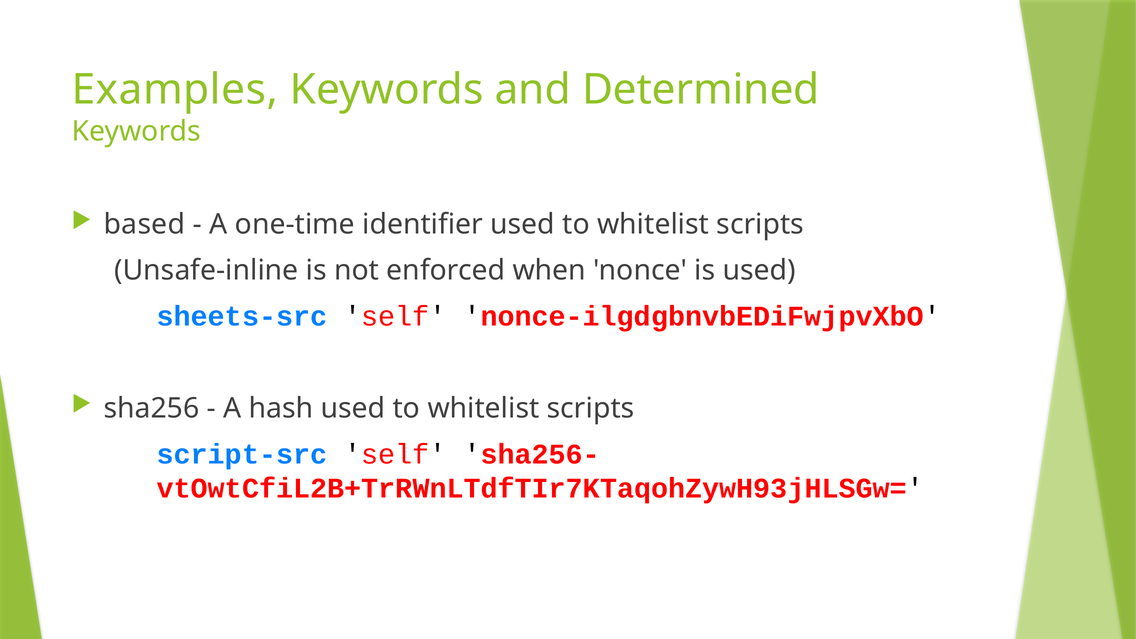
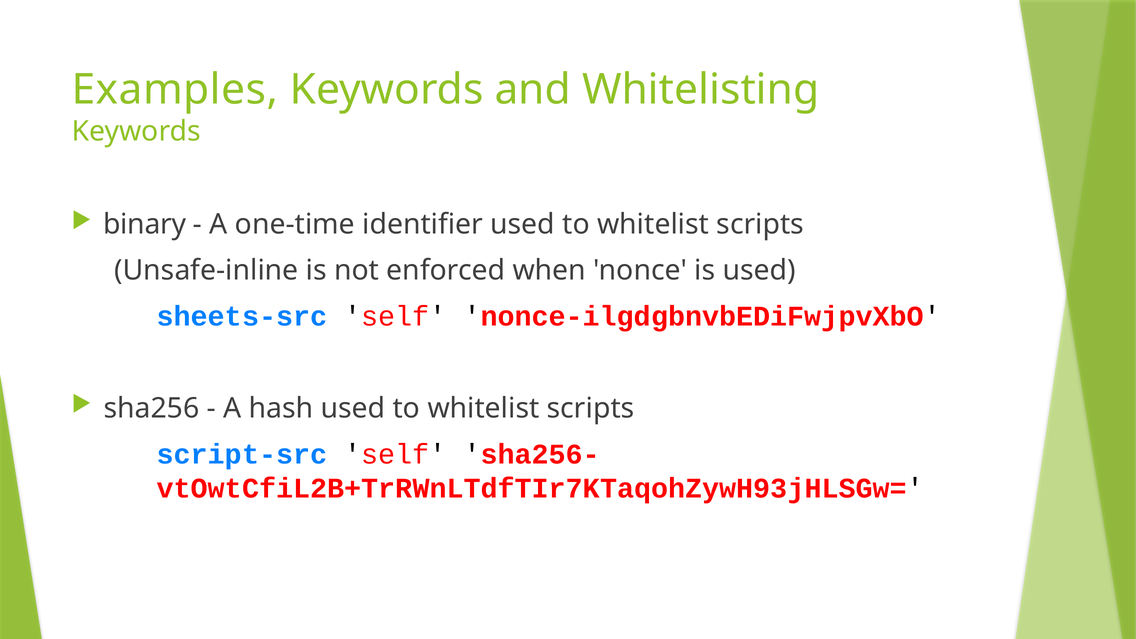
Determined: Determined -> Whitelisting
based: based -> binary
